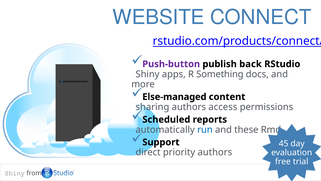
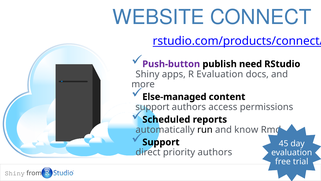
back: back -> need
R Something: Something -> Evaluation
sharing at (152, 107): sharing -> support
run colour: blue -> black
these: these -> know
